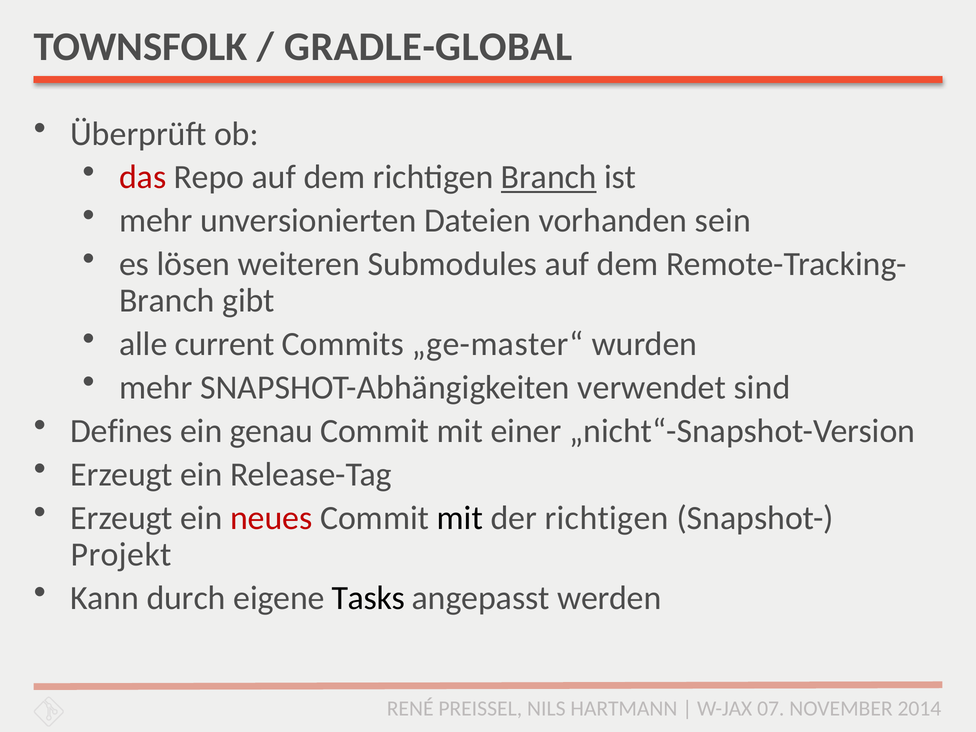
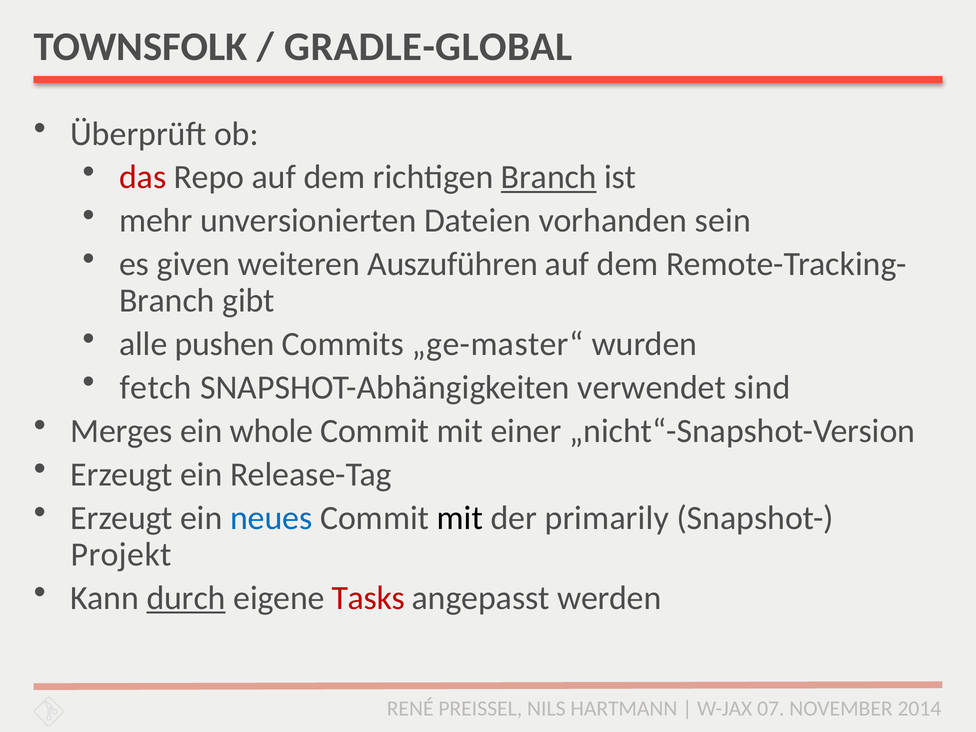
lösen: lösen -> given
Submodules: Submodules -> Auszuführen
current: current -> pushen
mehr at (156, 388): mehr -> fetch
Defines: Defines -> Merges
genau: genau -> whole
neues colour: red -> blue
der richtigen: richtigen -> primarily
durch underline: none -> present
Tasks colour: black -> red
